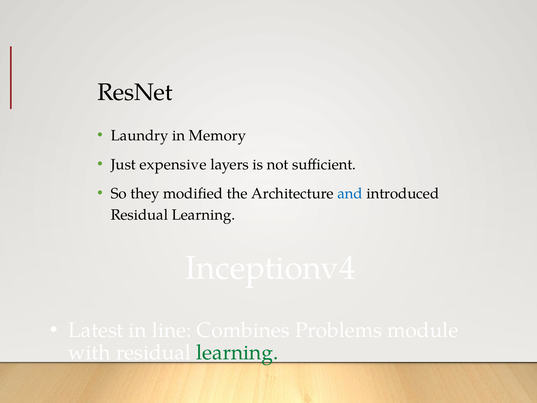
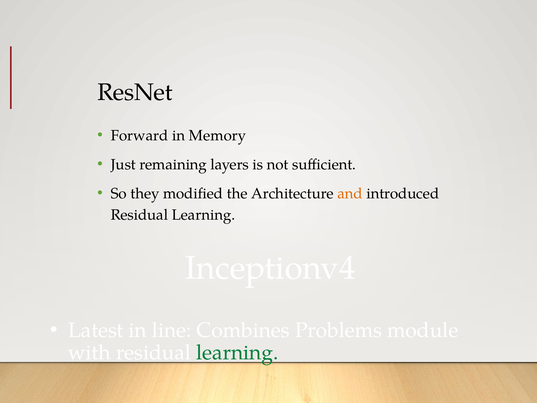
Laundry: Laundry -> Forward
expensive: expensive -> remaining
and colour: blue -> orange
